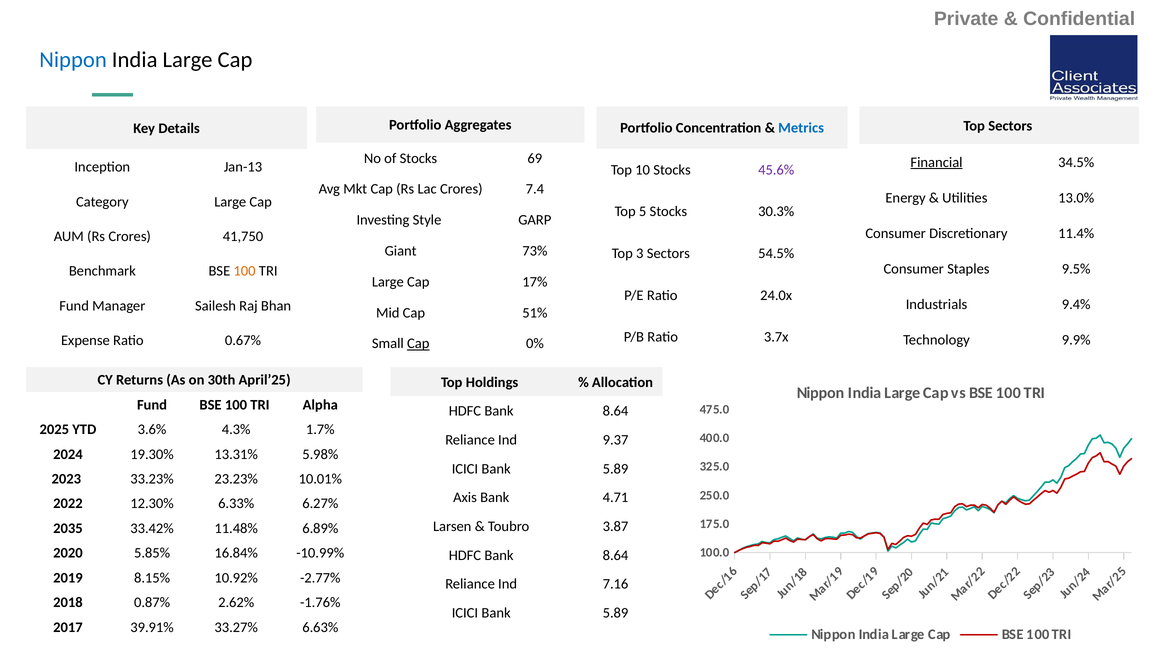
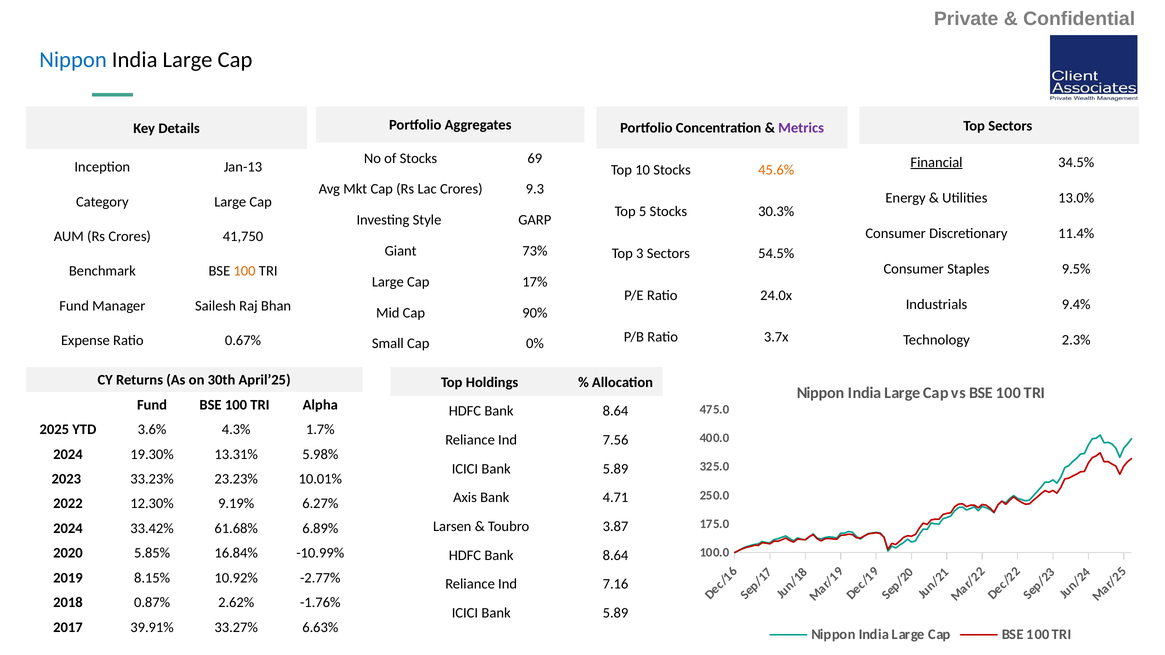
Metrics colour: blue -> purple
45.6% colour: purple -> orange
7.4: 7.4 -> 9.3
51%: 51% -> 90%
9.9%: 9.9% -> 2.3%
Cap at (418, 344) underline: present -> none
9.37: 9.37 -> 7.56
6.33%: 6.33% -> 9.19%
2035 at (68, 529): 2035 -> 2024
11.48%: 11.48% -> 61.68%
